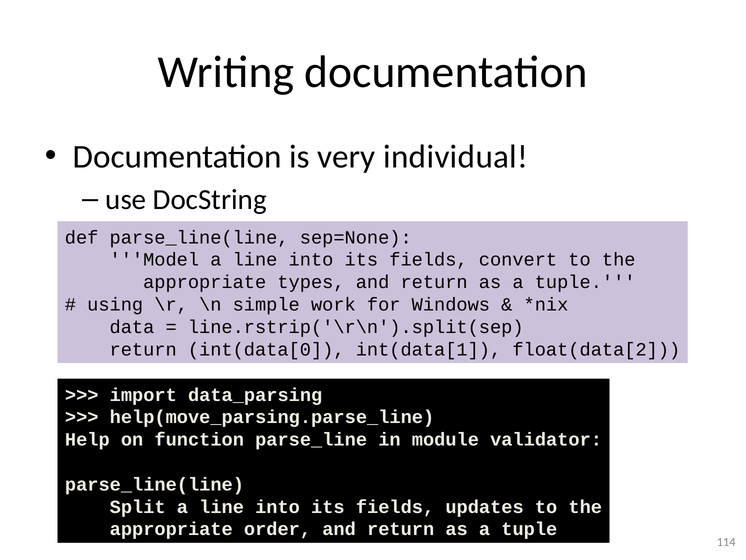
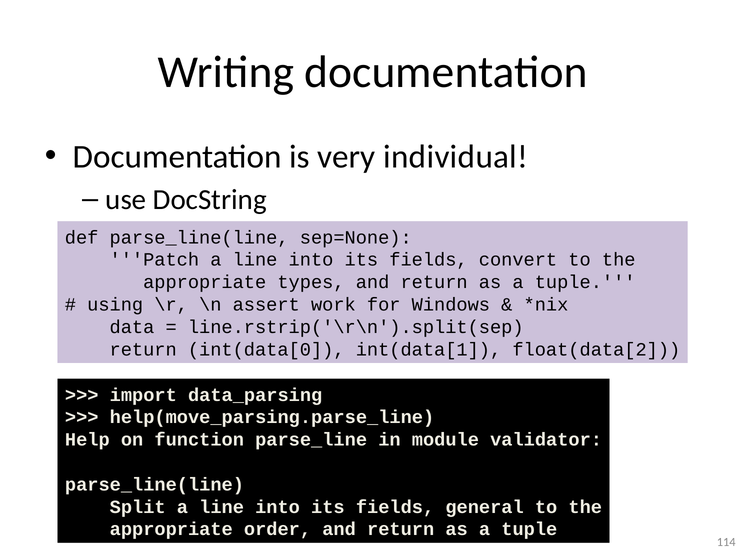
Model: Model -> Patch
simple: simple -> assert
updates: updates -> general
